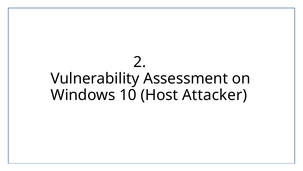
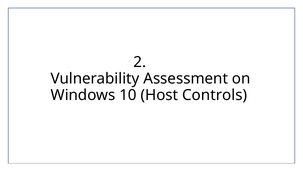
Attacker: Attacker -> Controls
